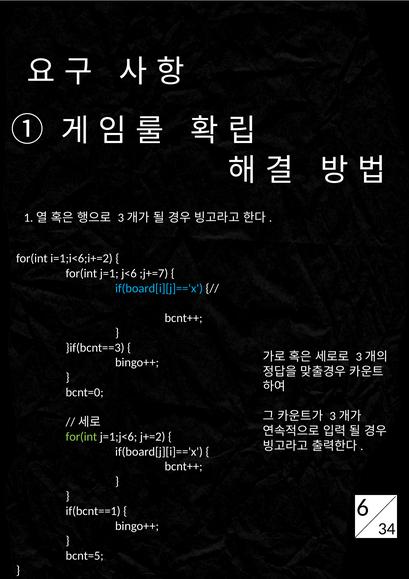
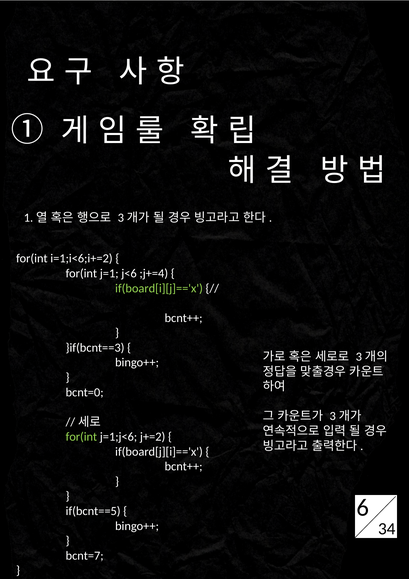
;j+=7: ;j+=7 -> ;j+=4
if(board[i][j]=='x colour: light blue -> light green
if(bcnt==1: if(bcnt==1 -> if(bcnt==5
bcnt=5: bcnt=5 -> bcnt=7
